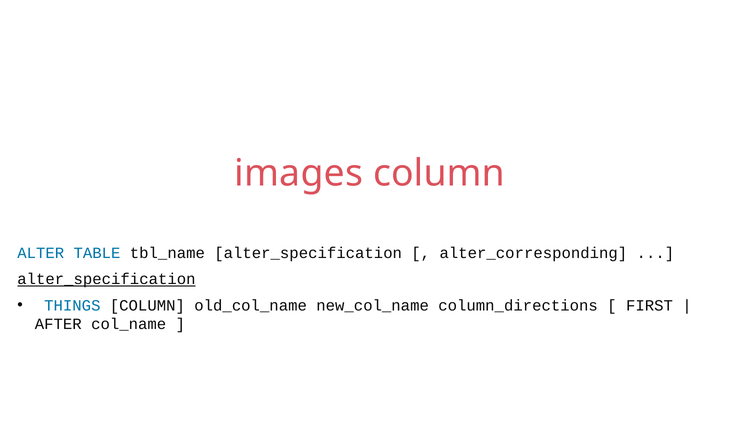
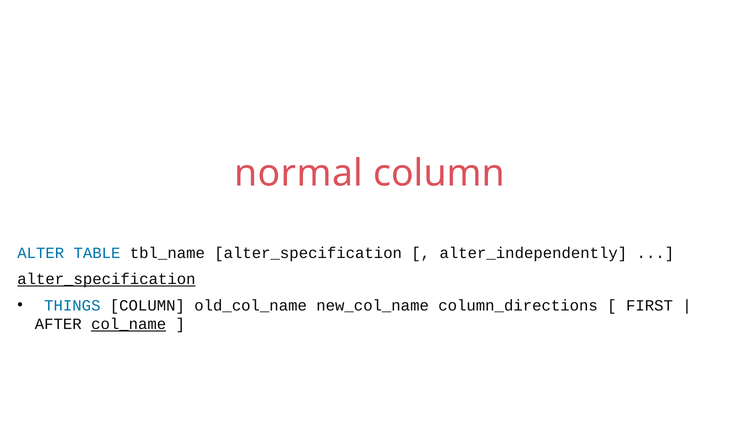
images: images -> normal
alter_corresponding: alter_corresponding -> alter_independently
col_name underline: none -> present
